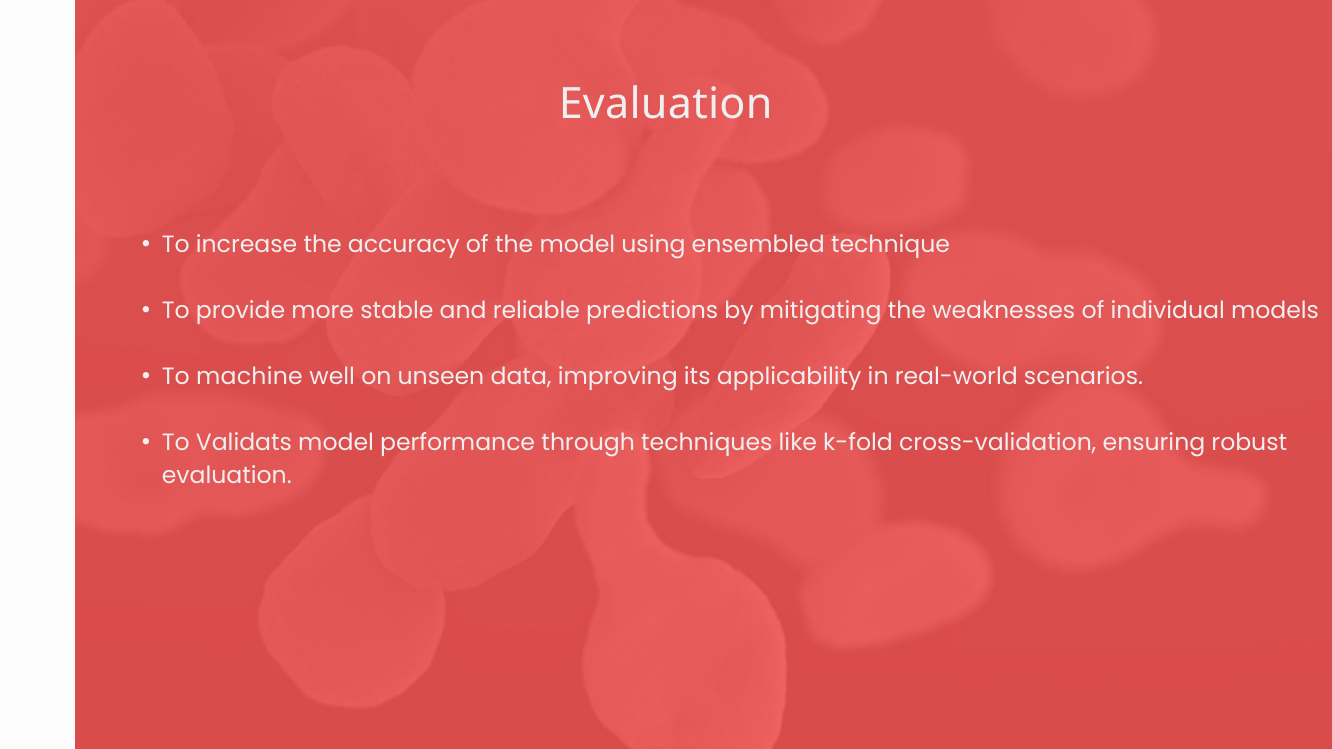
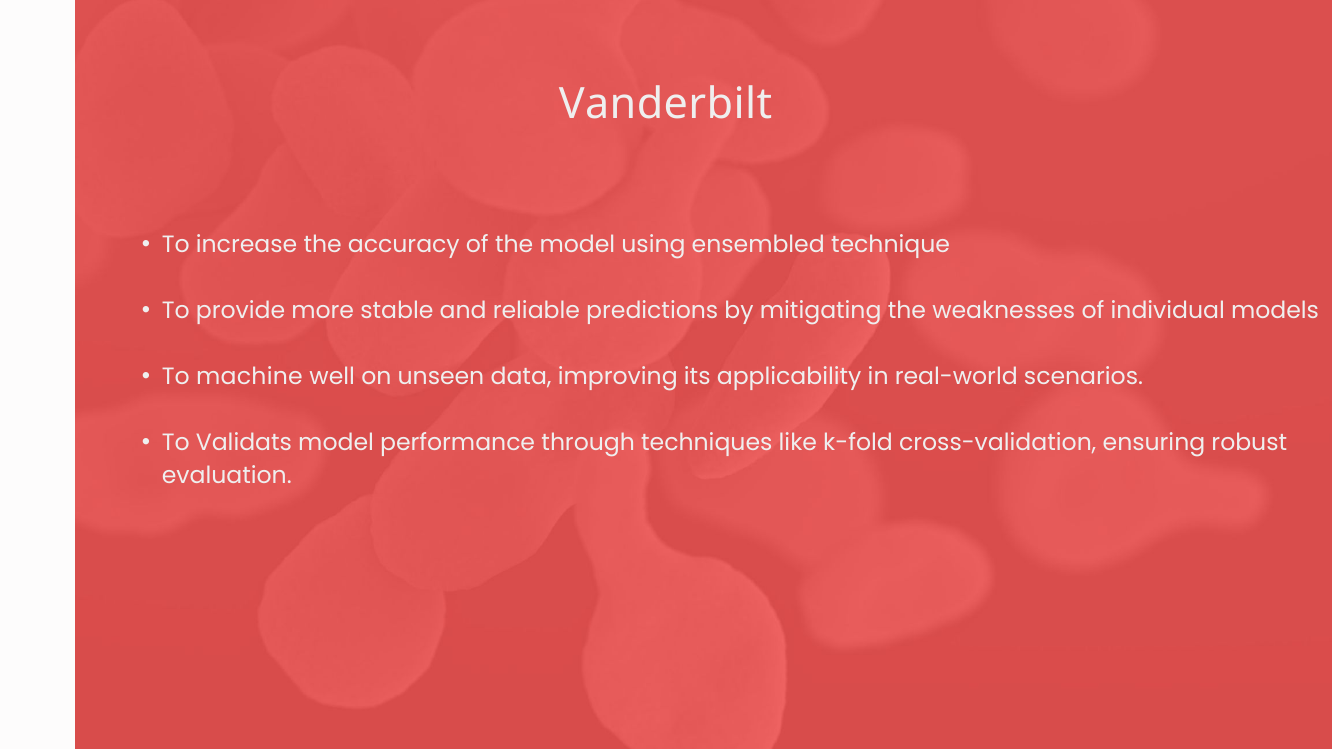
Evaluation at (666, 104): Evaluation -> Vanderbilt
